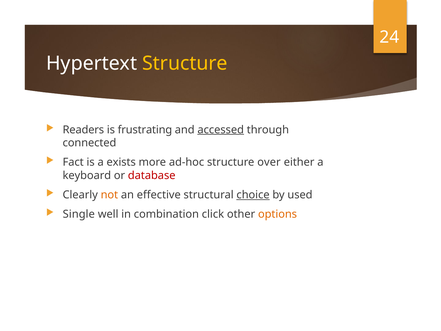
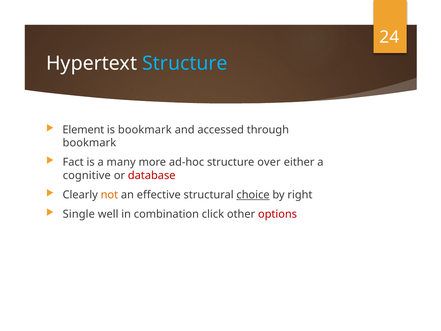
Structure at (185, 63) colour: yellow -> light blue
Readers: Readers -> Element
is frustrating: frustrating -> bookmark
accessed underline: present -> none
connected at (89, 143): connected -> bookmark
exists: exists -> many
keyboard: keyboard -> cognitive
used: used -> right
options colour: orange -> red
